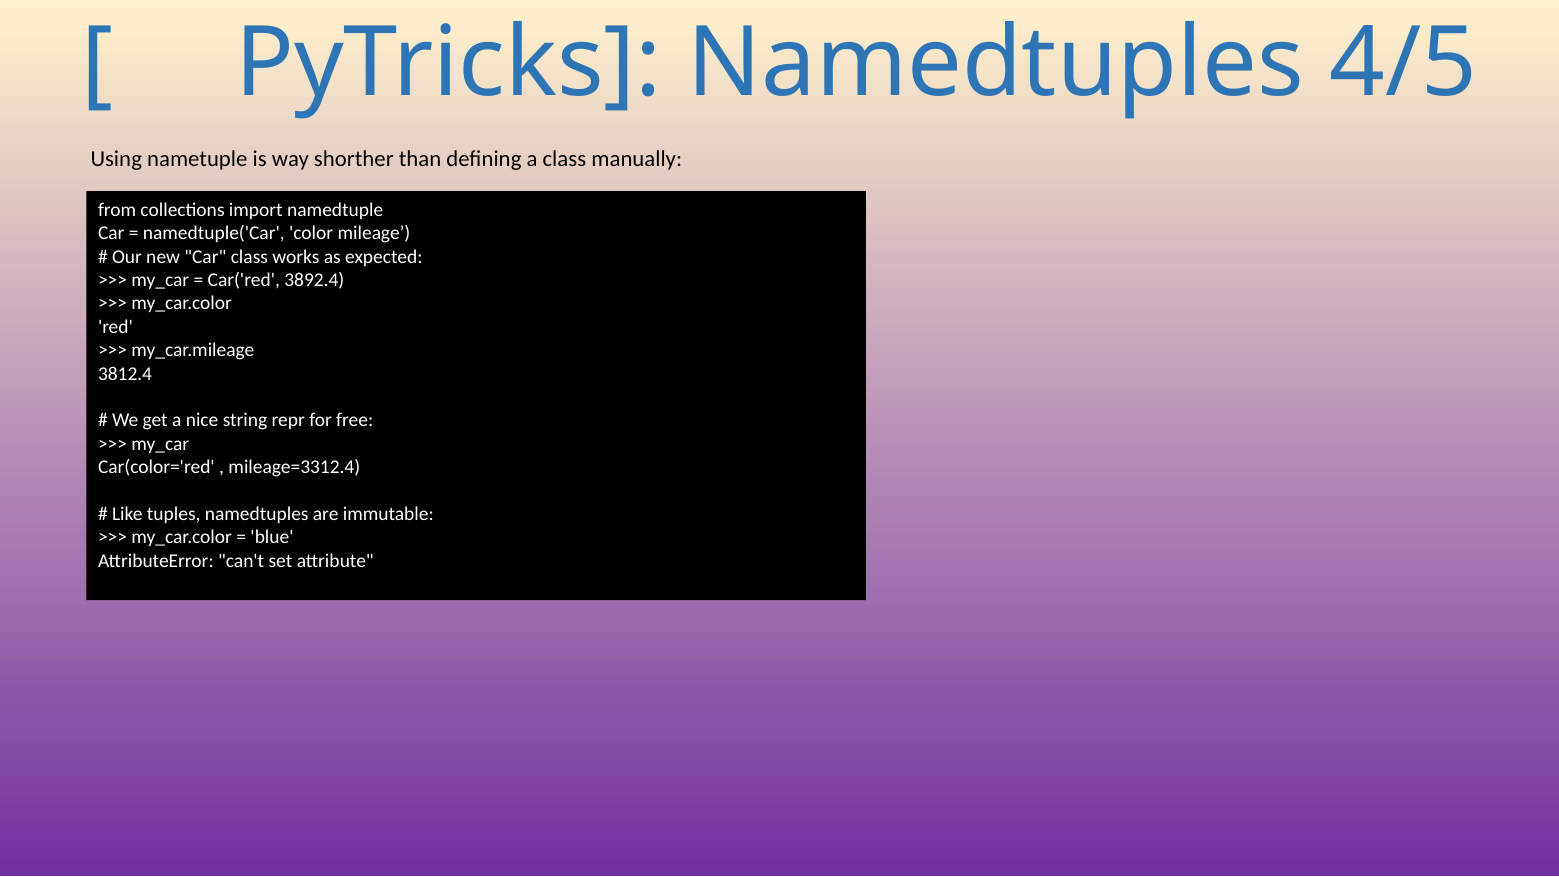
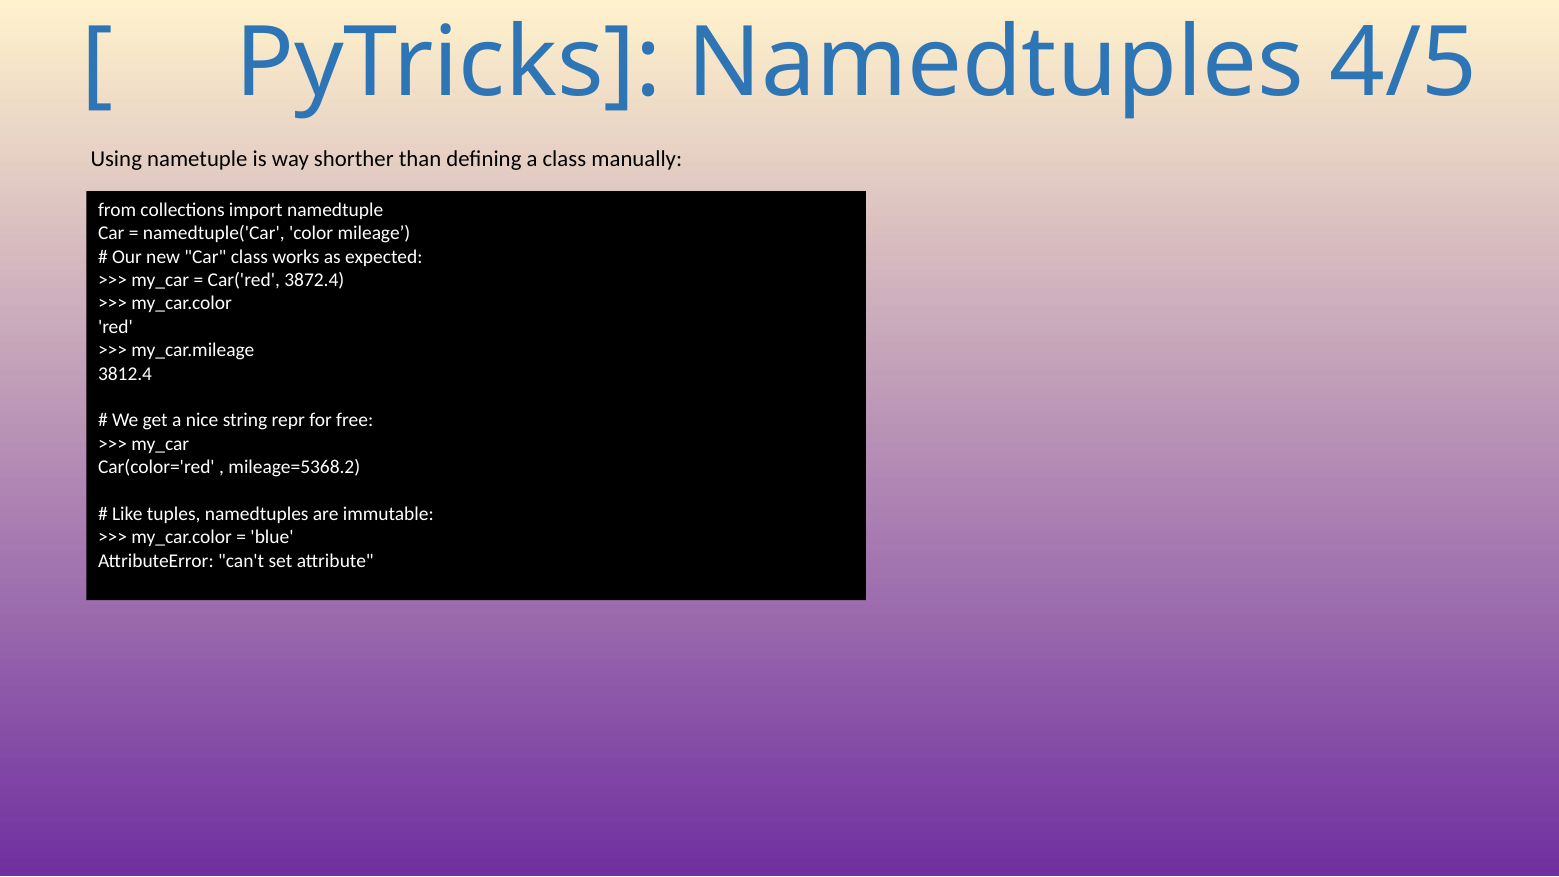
3892.4: 3892.4 -> 3872.4
mileage=3312.4: mileage=3312.4 -> mileage=5368.2
